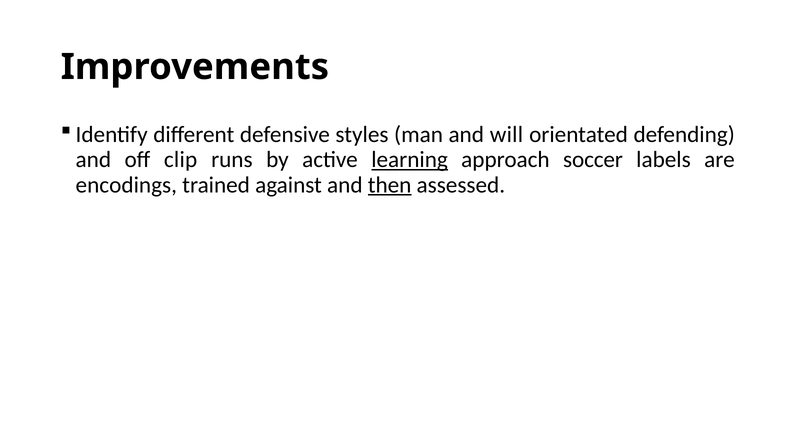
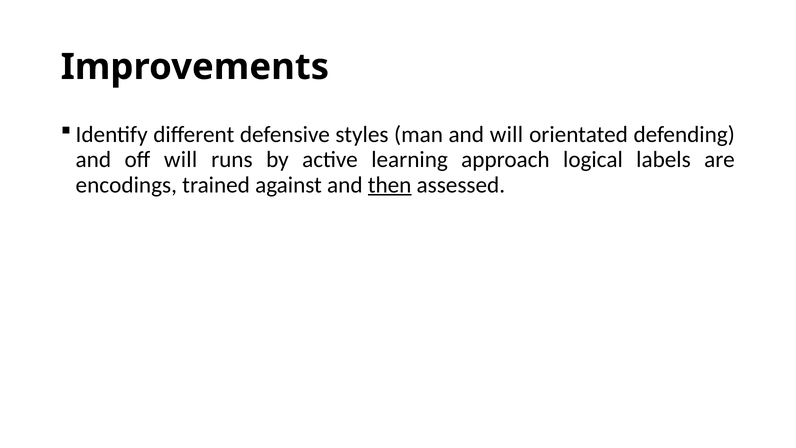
off clip: clip -> will
learning underline: present -> none
soccer: soccer -> logical
